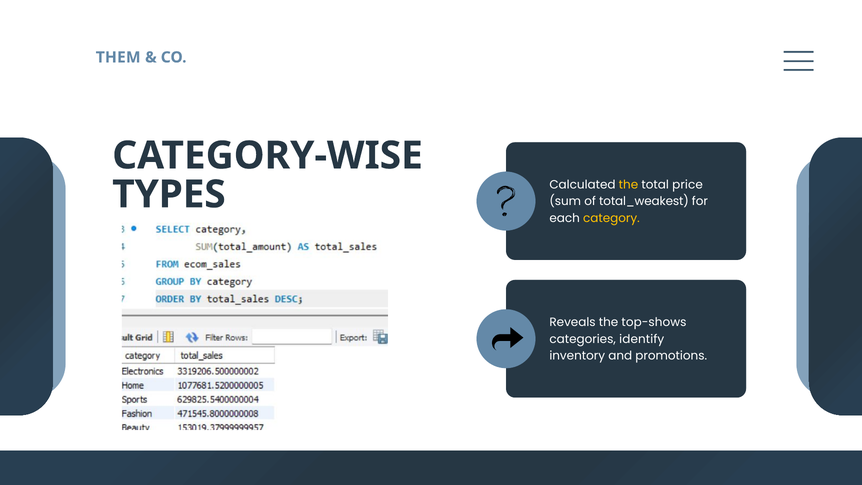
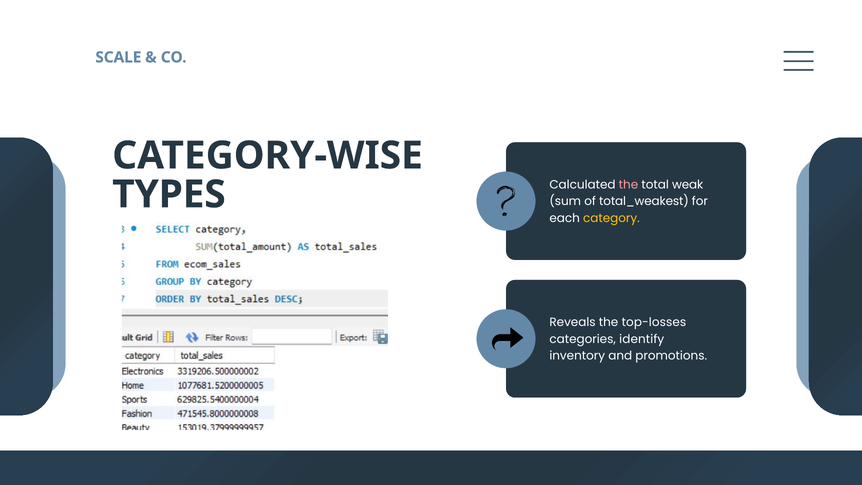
THEM: THEM -> SCALE
the at (628, 185) colour: yellow -> pink
price: price -> weak
top-shows: top-shows -> top-losses
